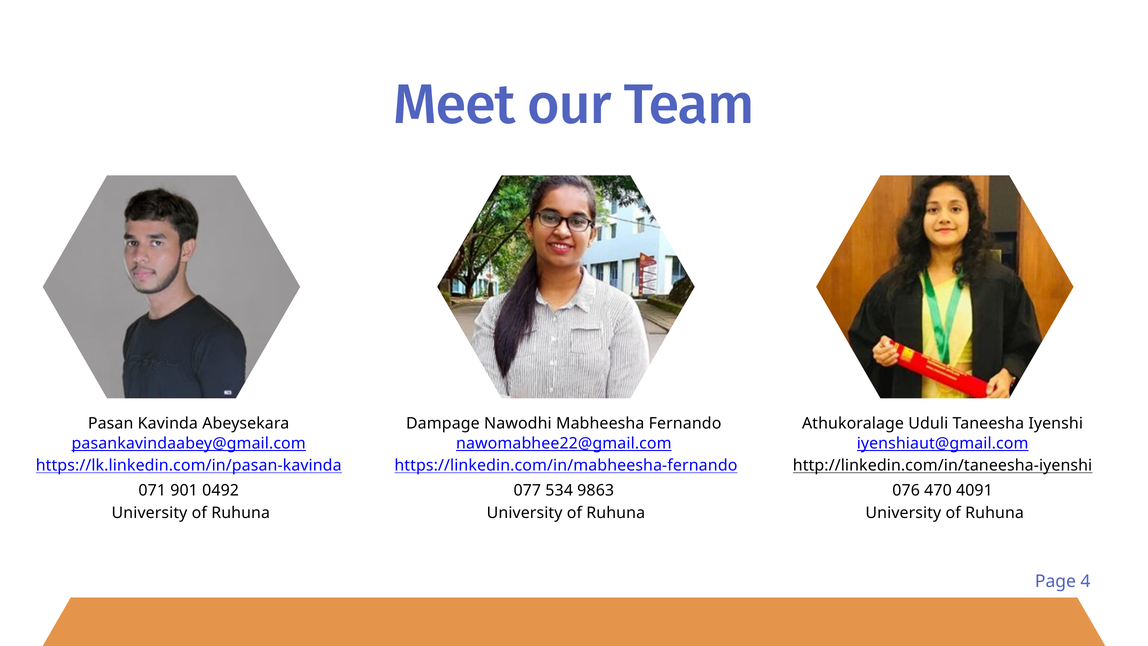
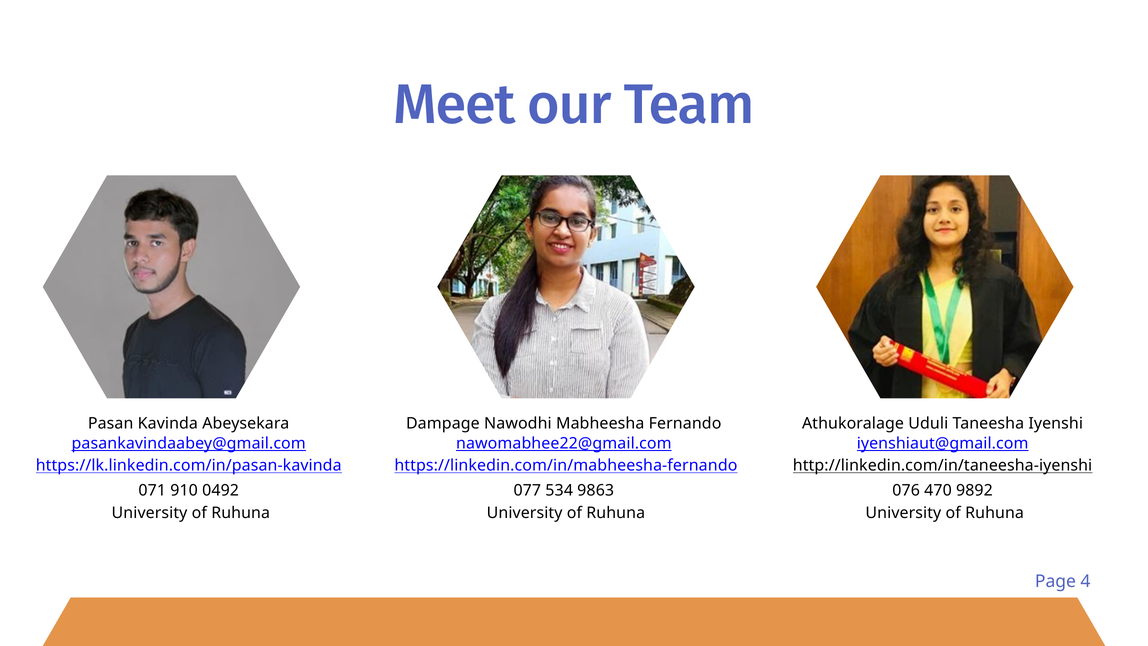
901: 901 -> 910
4091: 4091 -> 9892
